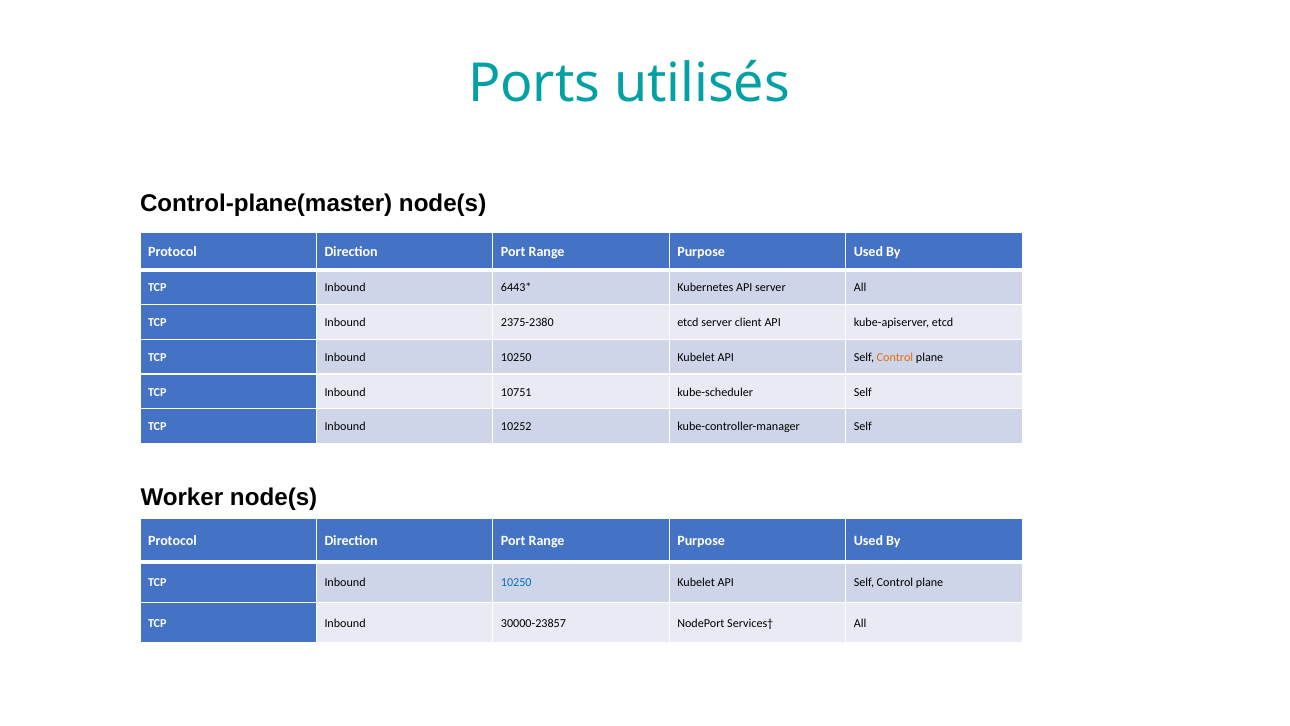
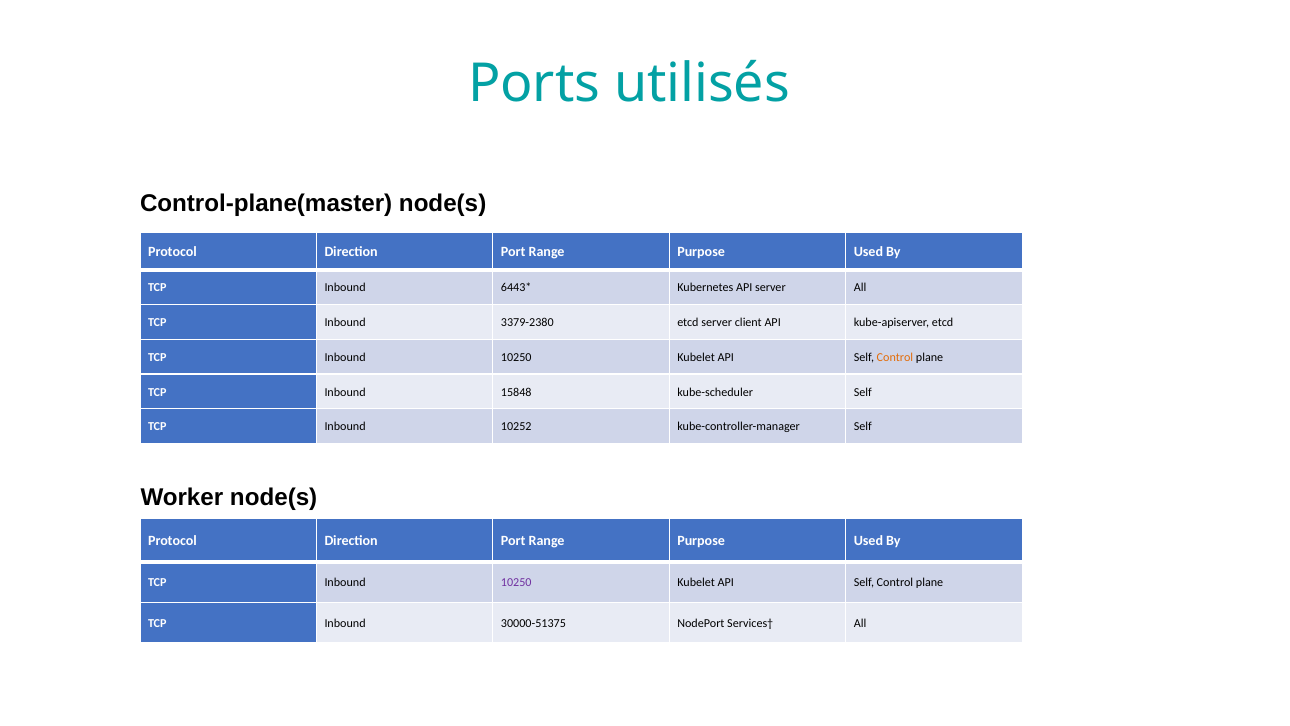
2375-2380: 2375-2380 -> 3379-2380
10751: 10751 -> 15848
10250 at (516, 582) colour: blue -> purple
30000-23857: 30000-23857 -> 30000-51375
